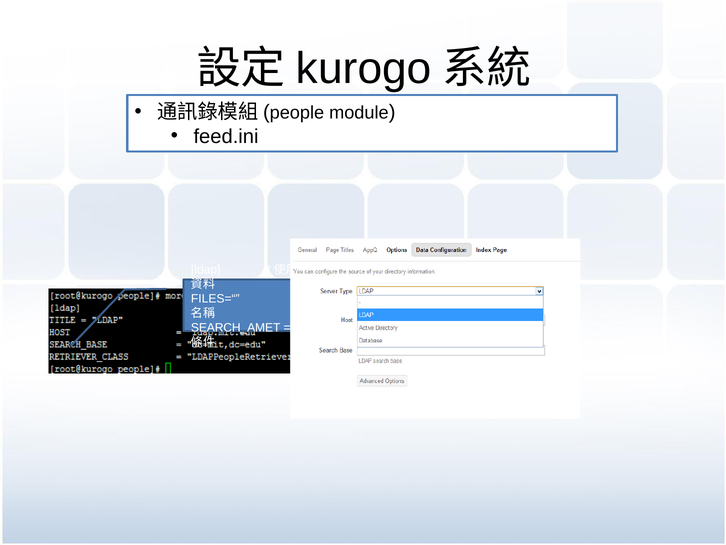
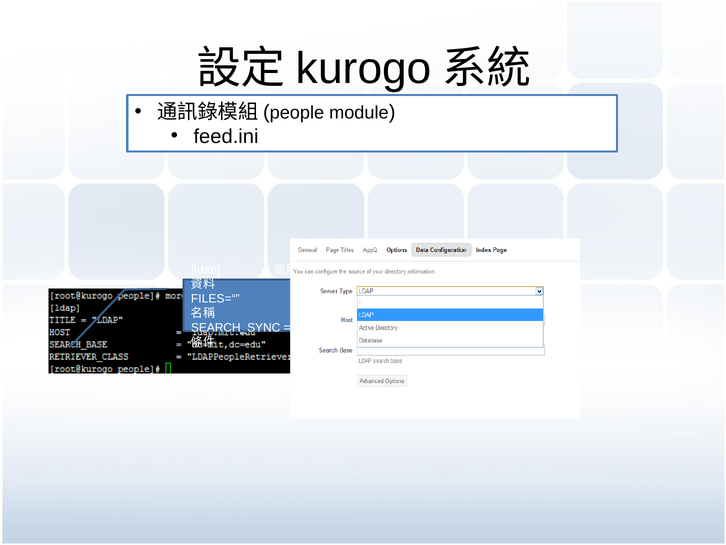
SEARCH_AMET: SEARCH_AMET -> SEARCH_SYNC
